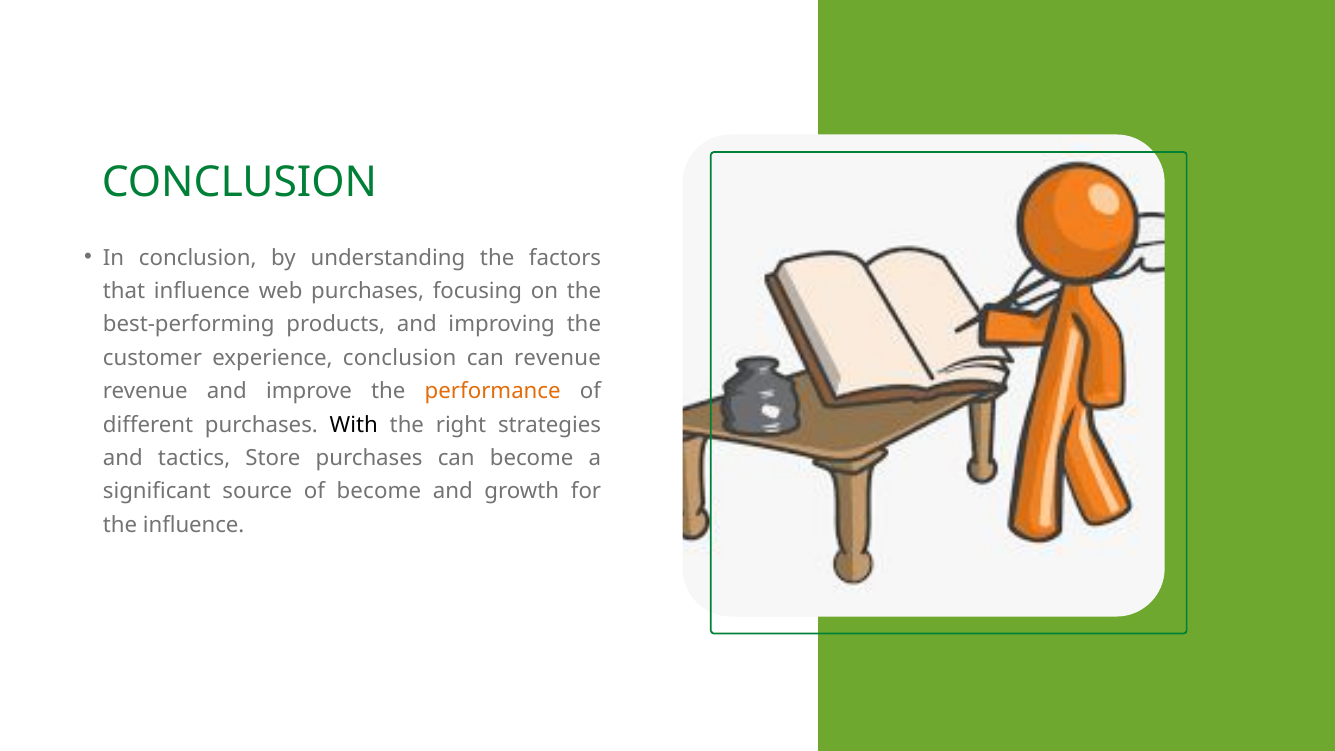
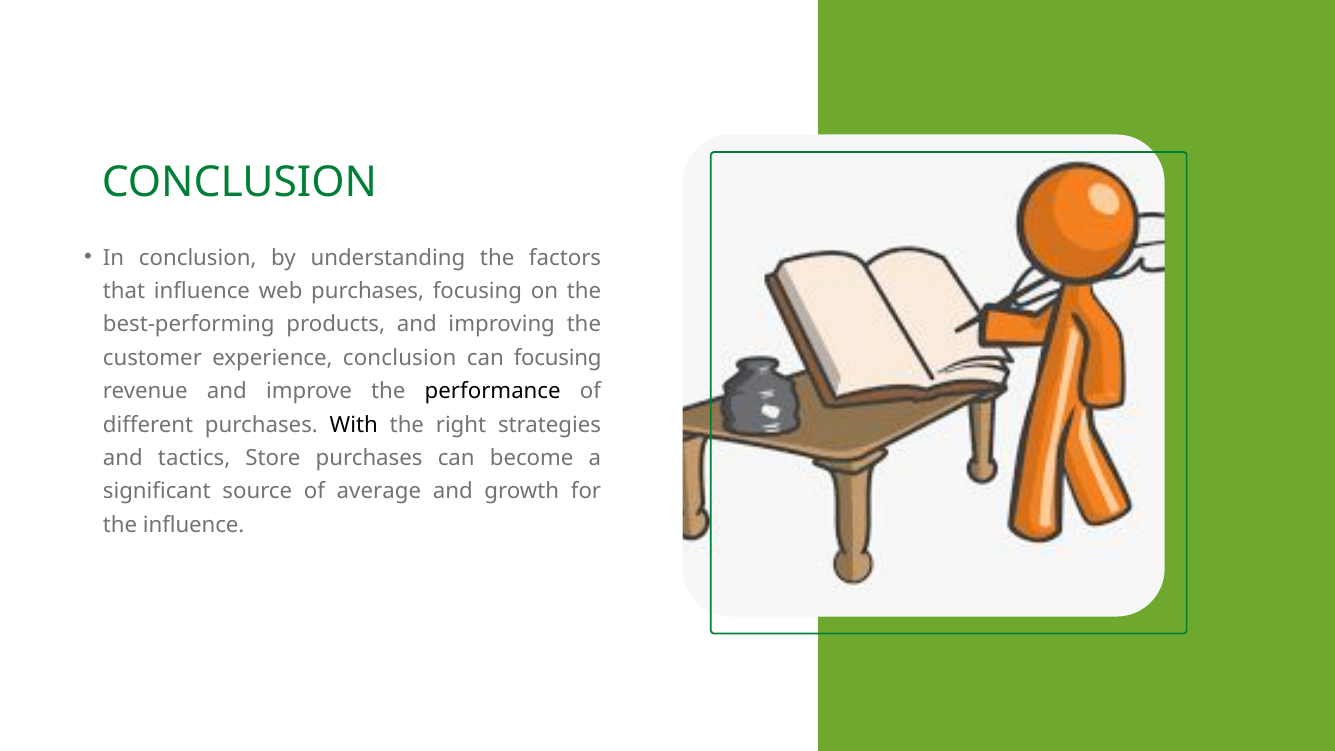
can revenue: revenue -> focusing
performance colour: orange -> black
of become: become -> average
